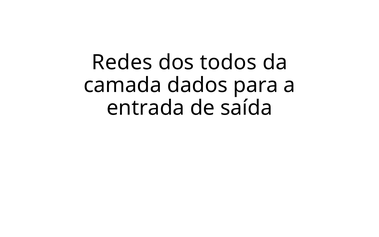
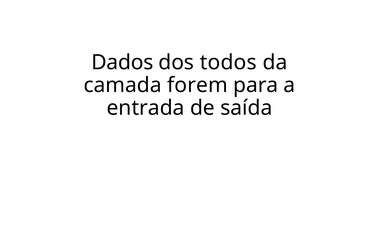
Redes: Redes -> Dados
dados: dados -> forem
